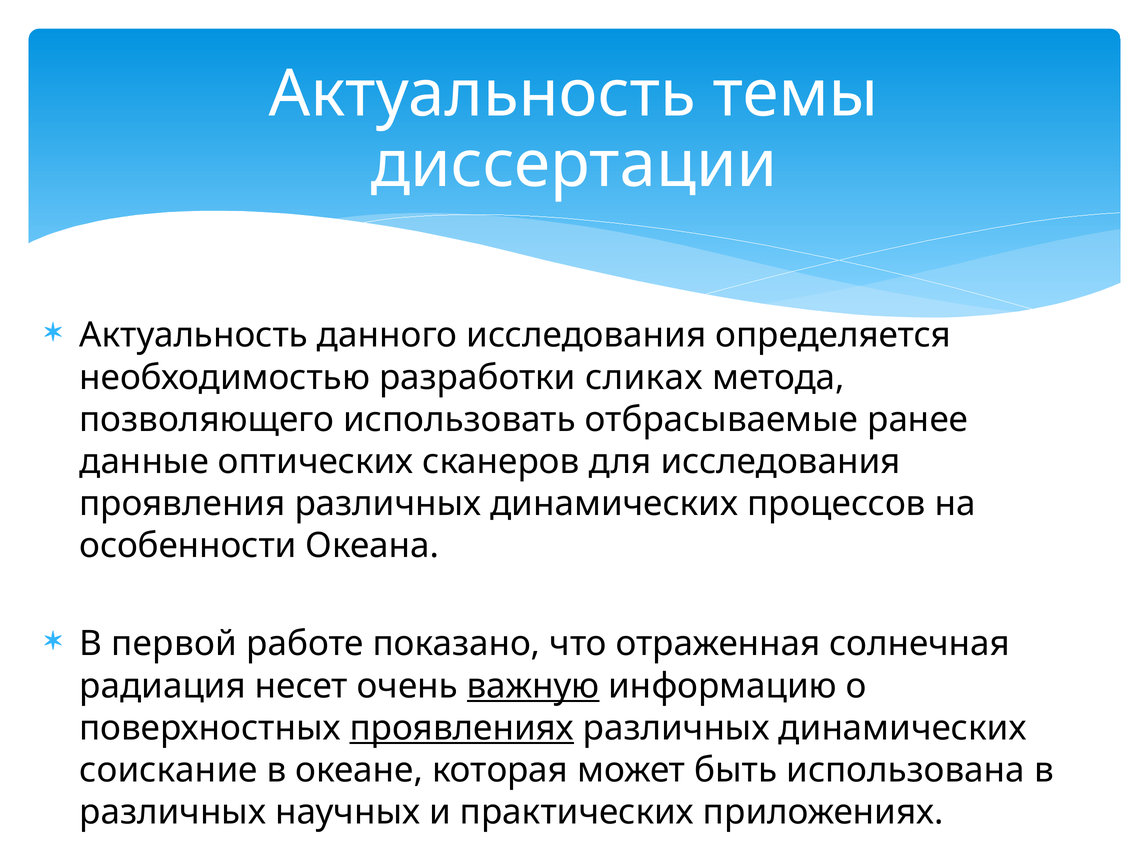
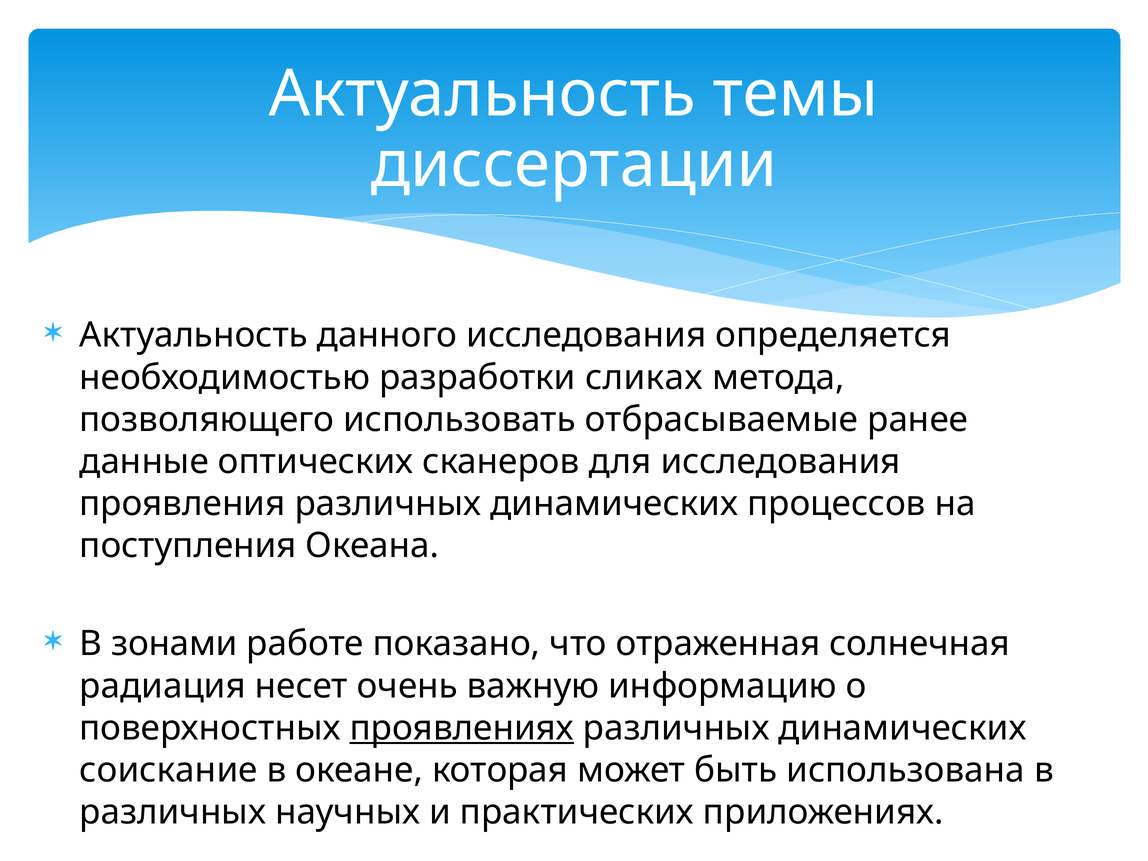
особенности: особенности -> поступления
первой: первой -> зонами
важную underline: present -> none
